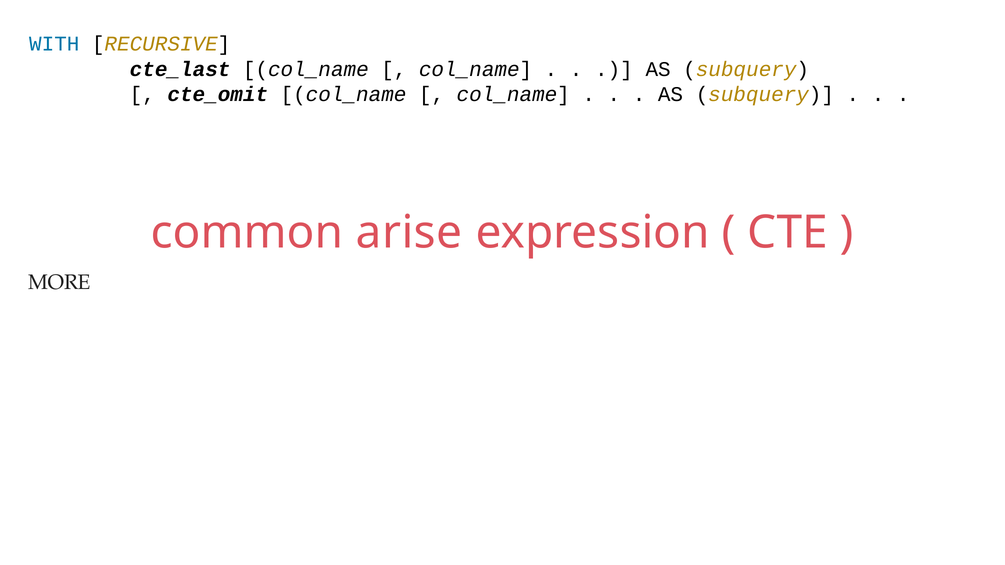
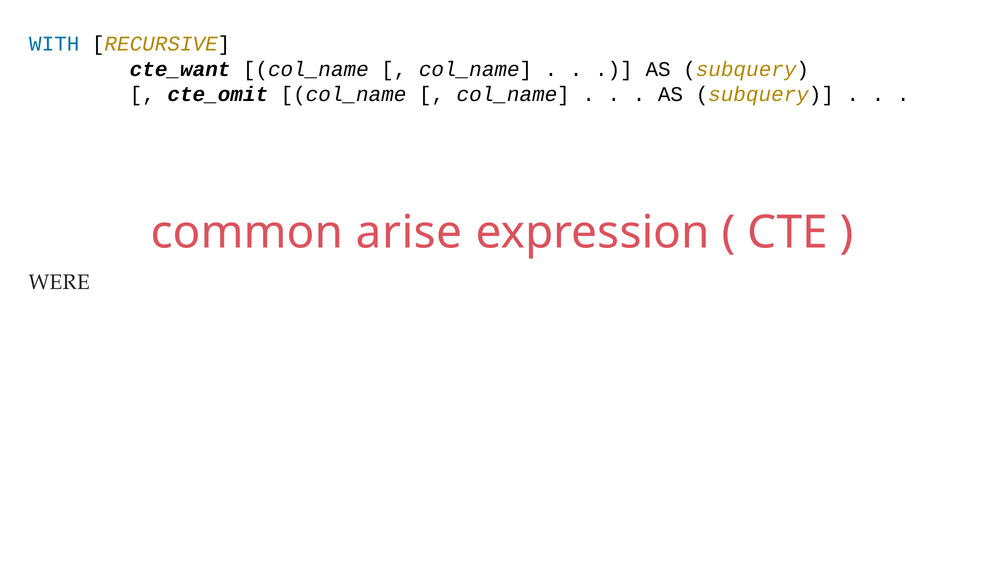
cte_last: cte_last -> cte_want
MORE: MORE -> WERE
